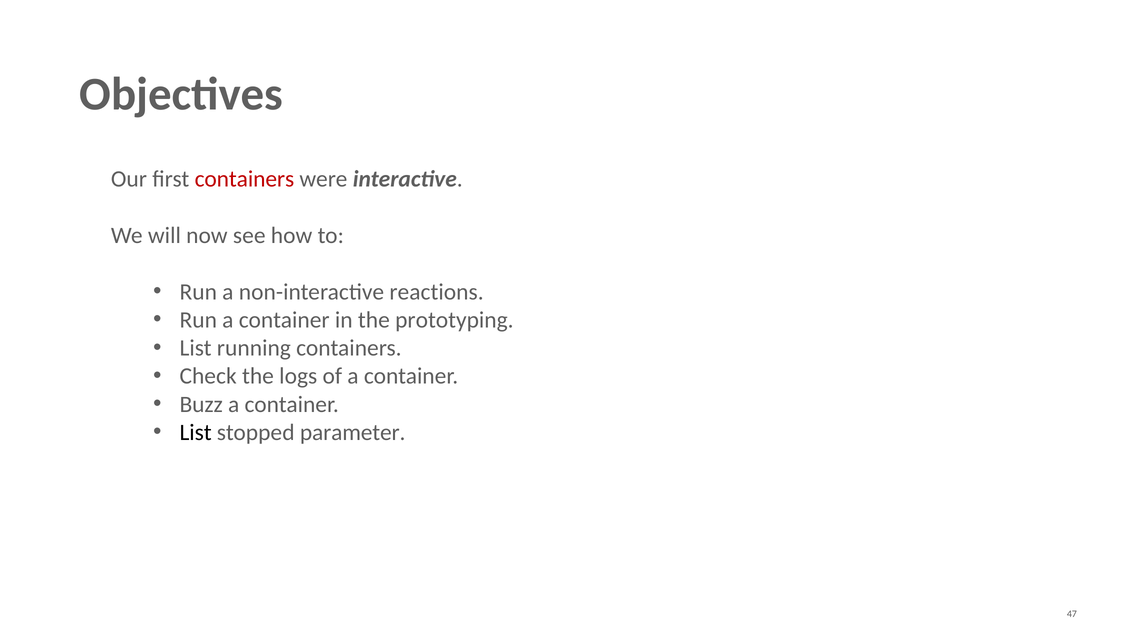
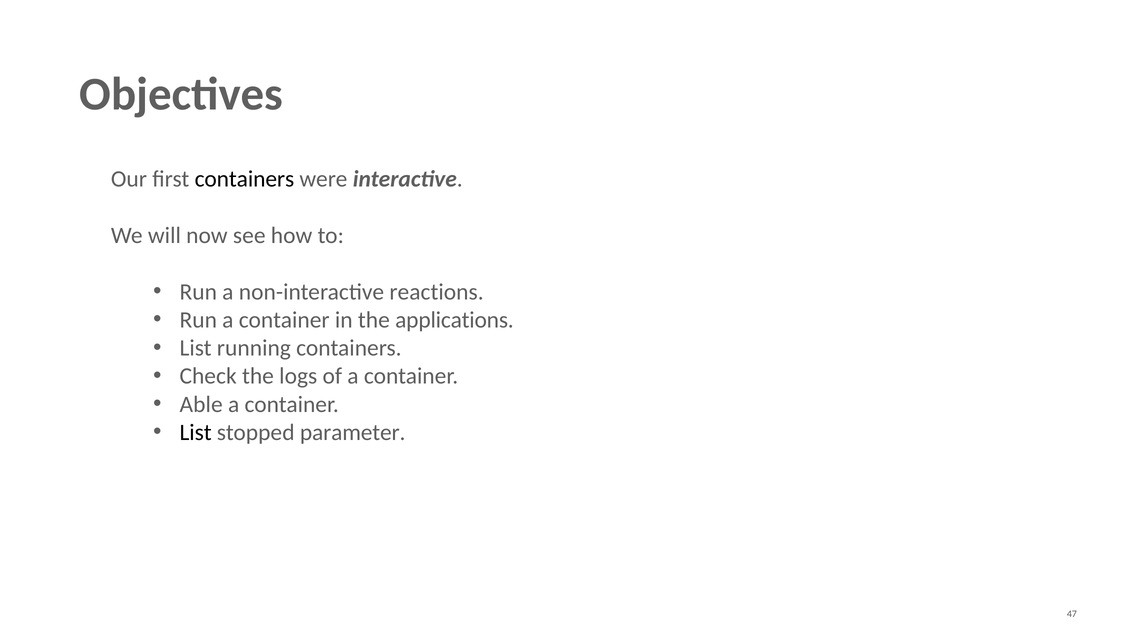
containers at (244, 179) colour: red -> black
prototyping: prototyping -> applications
Buzz: Buzz -> Able
